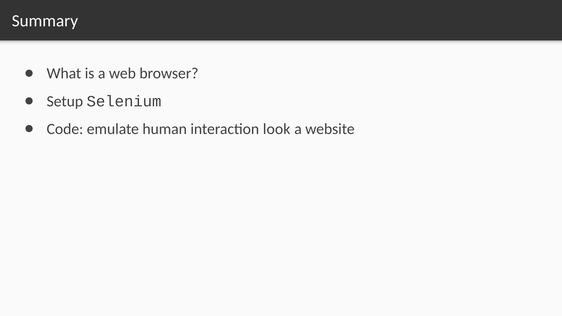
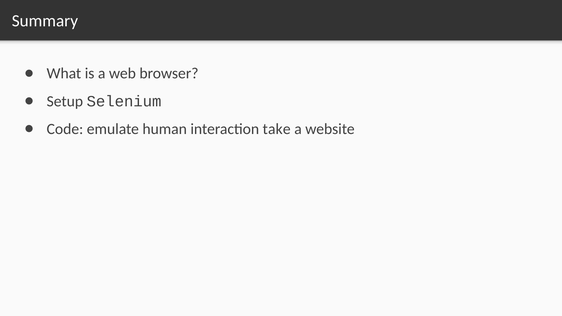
look: look -> take
